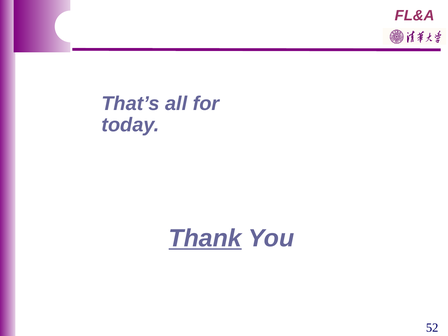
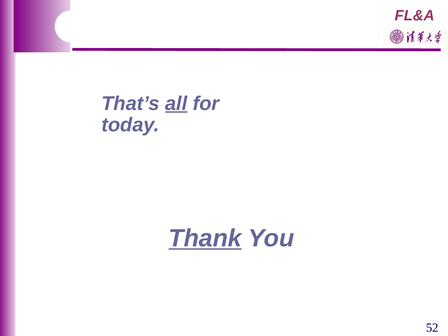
all underline: none -> present
